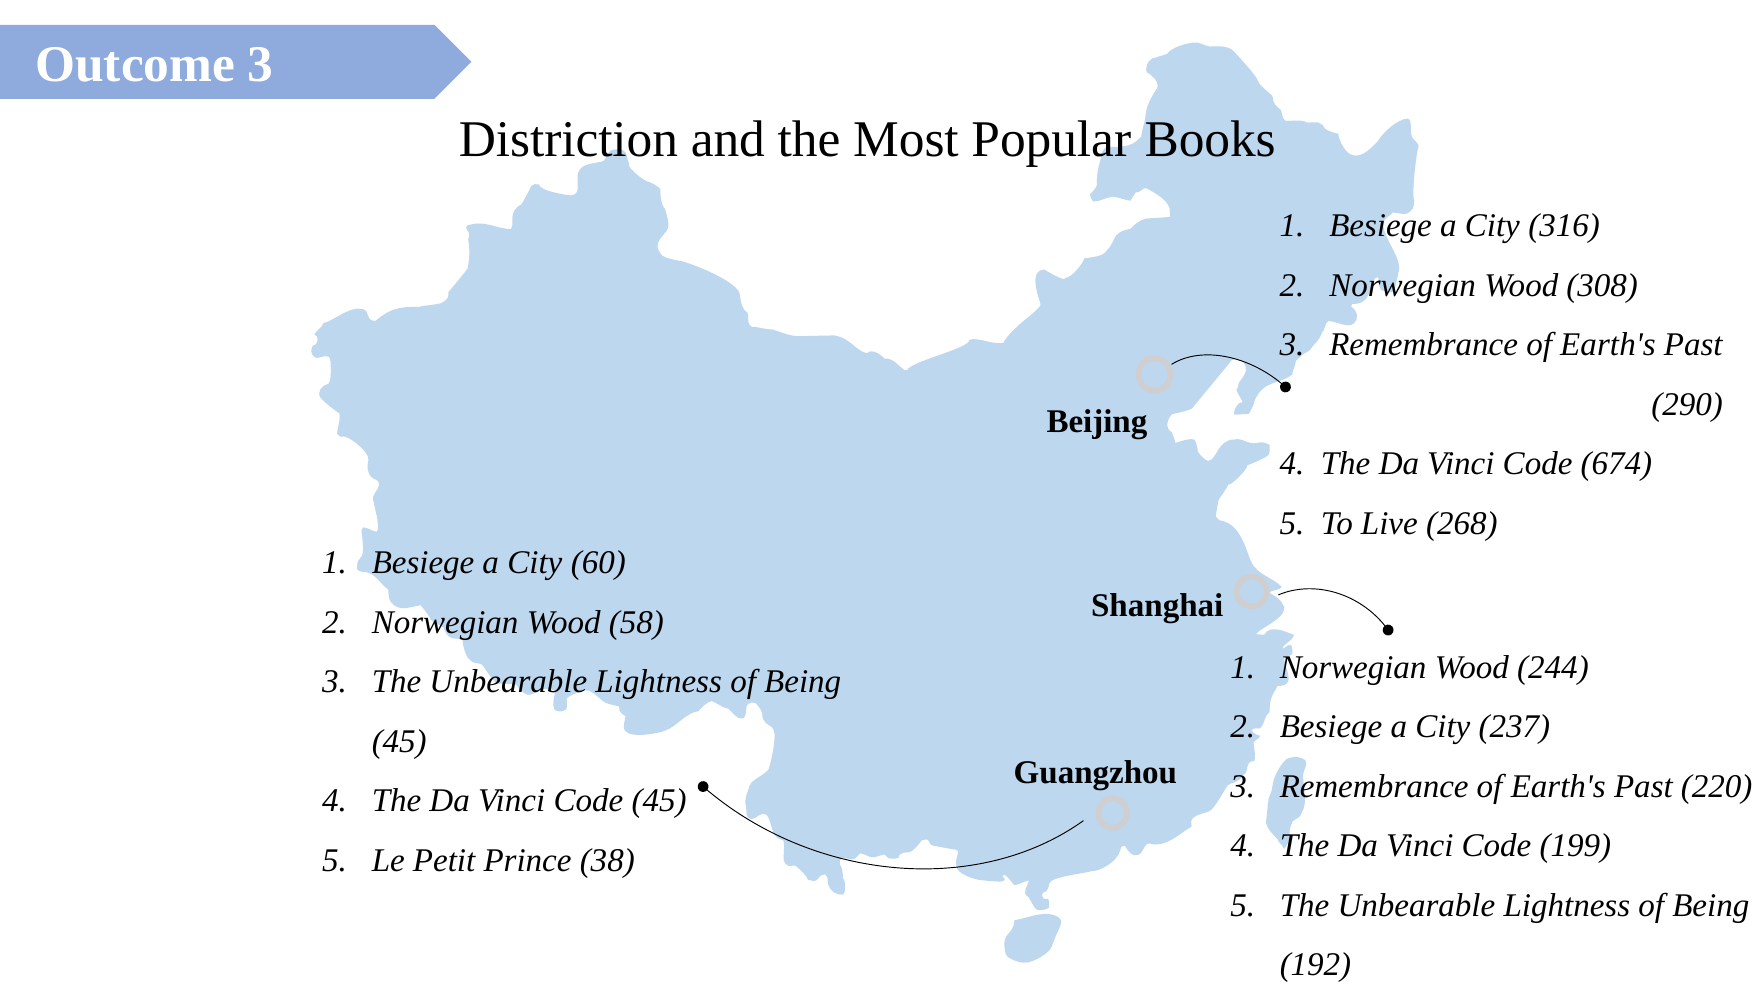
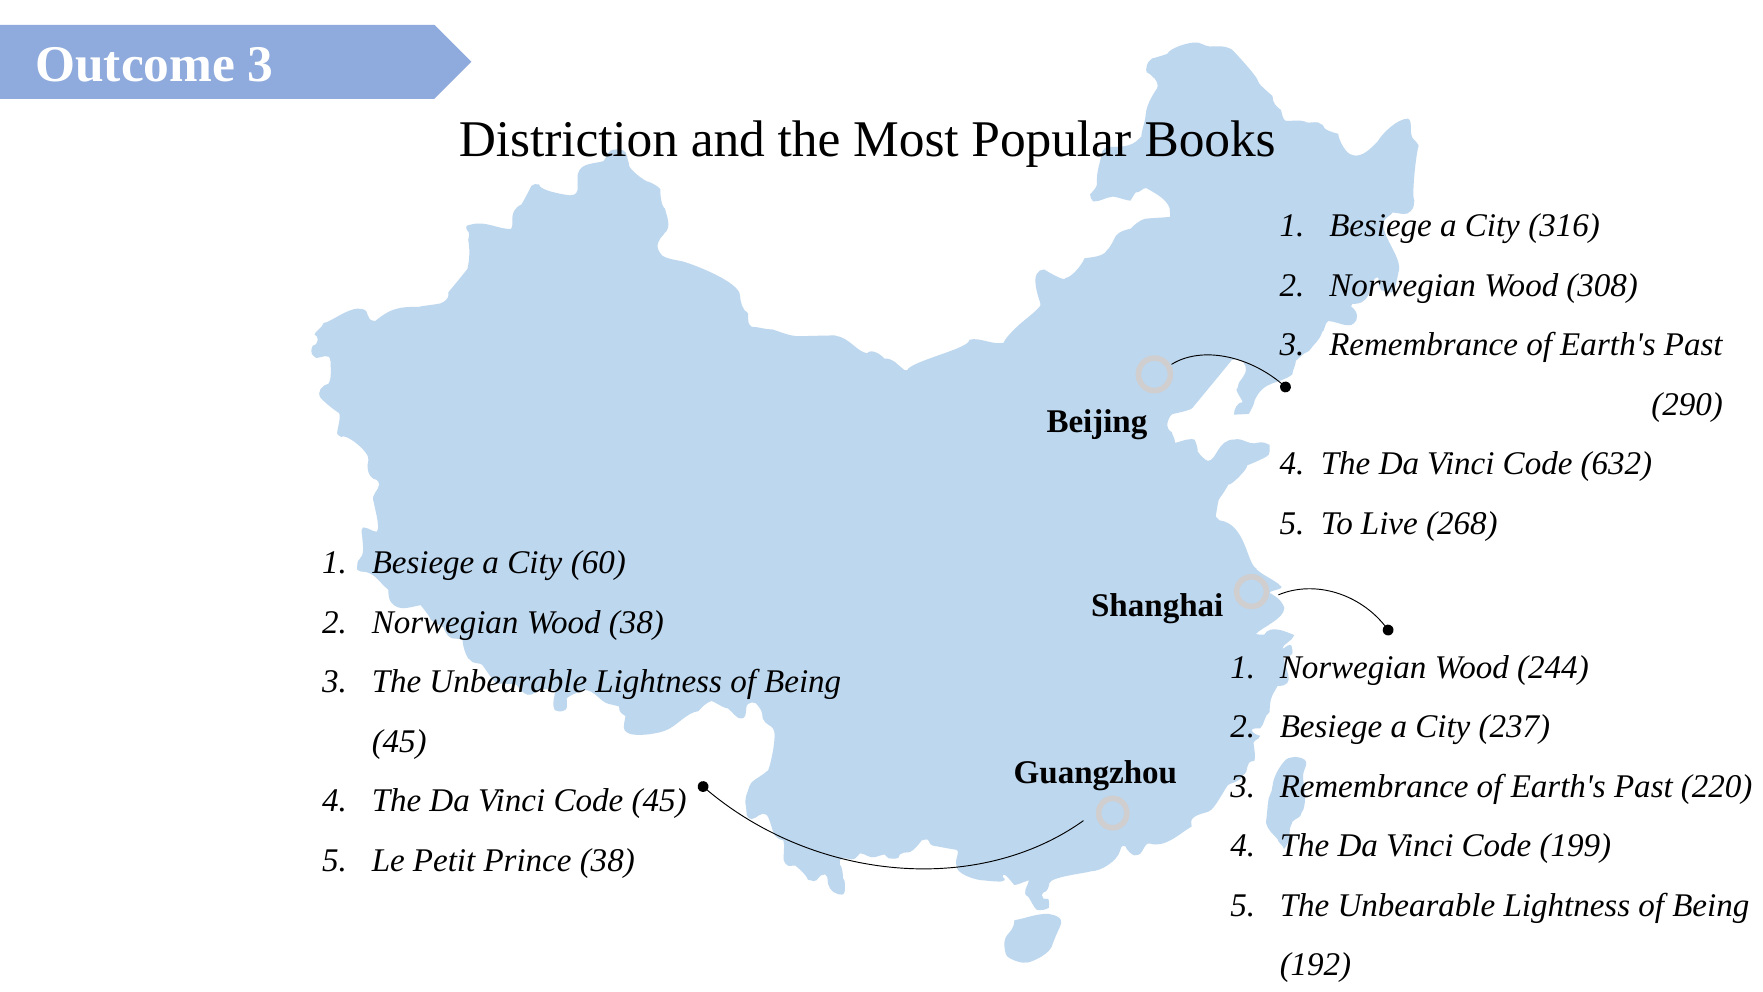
674: 674 -> 632
Wood 58: 58 -> 38
